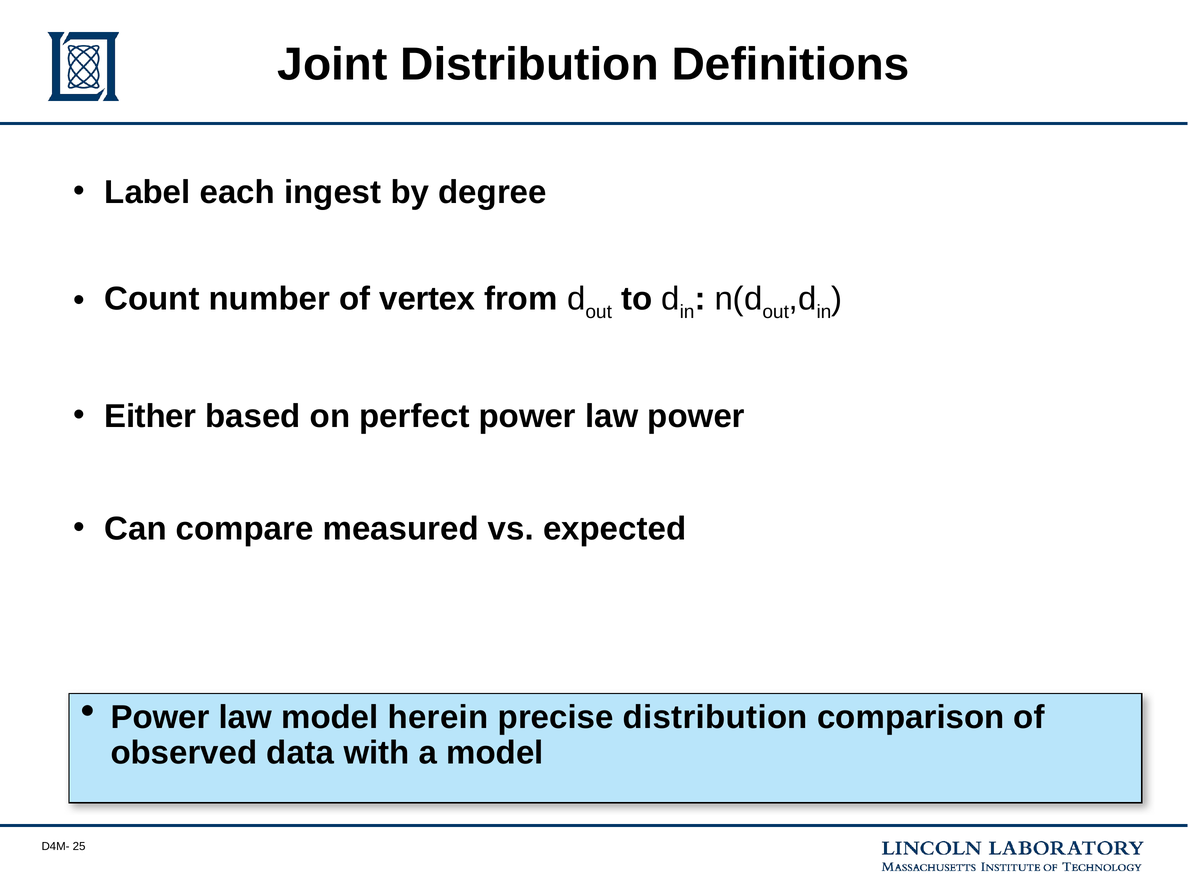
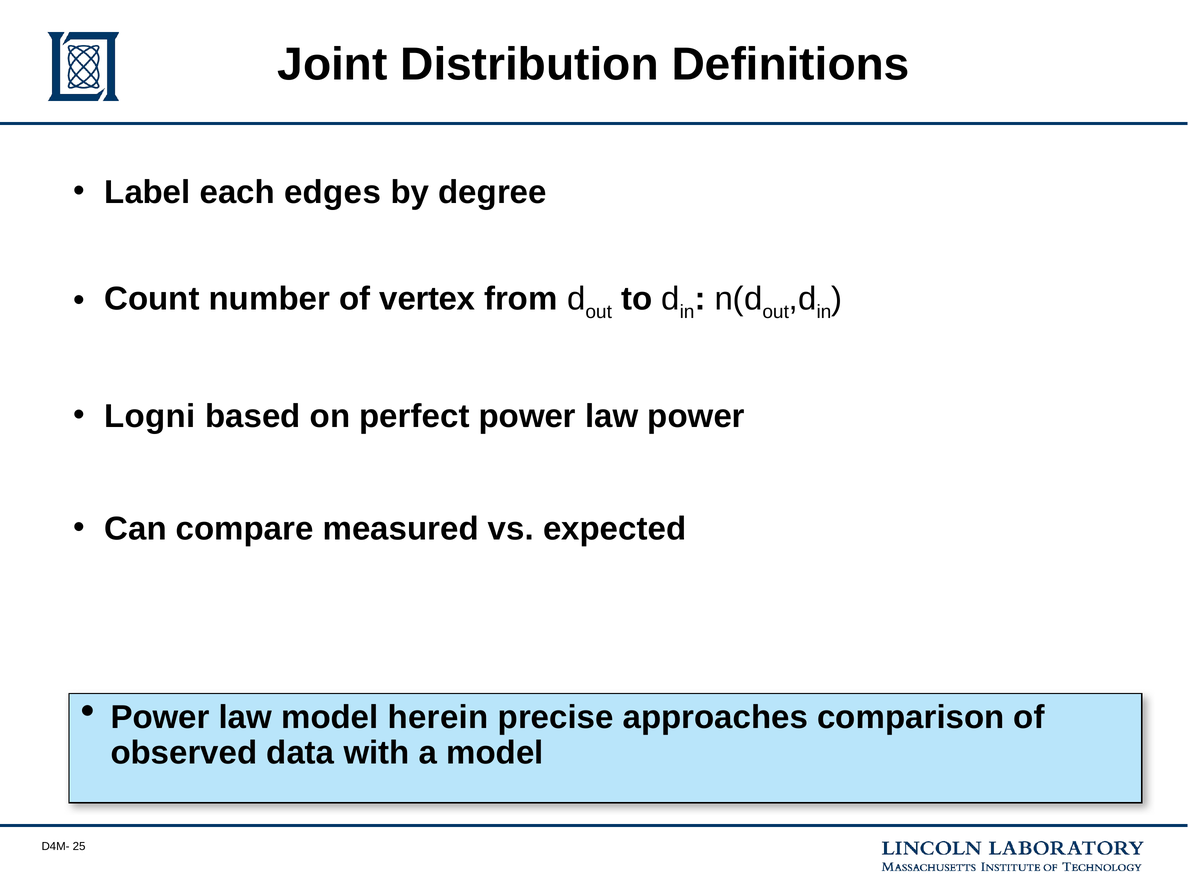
ingest: ingest -> edges
Either: Either -> Logni
precise distribution: distribution -> approaches
